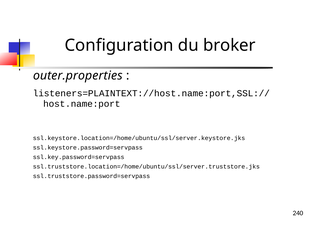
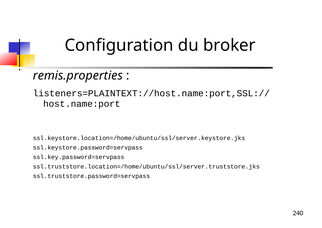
outer.properties: outer.properties -> remis.properties
